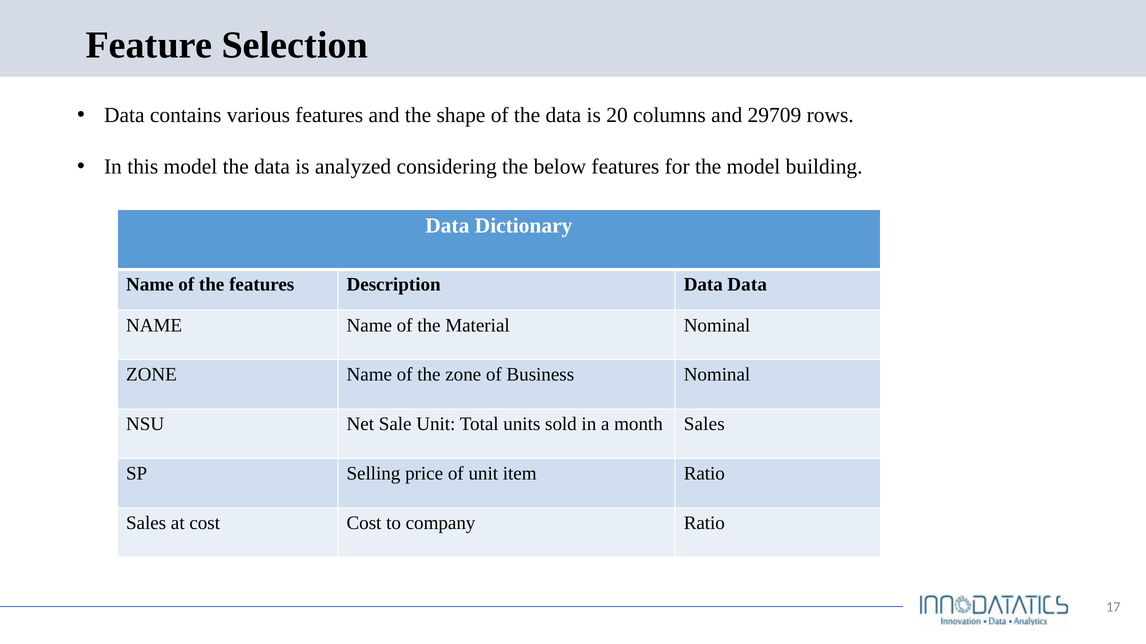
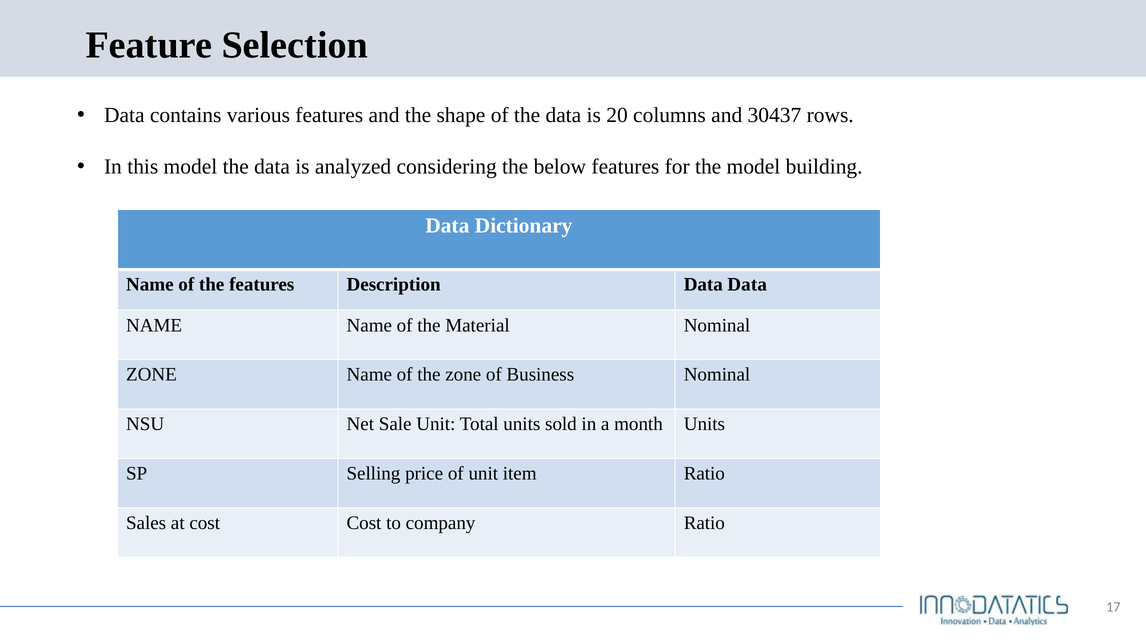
29709: 29709 -> 30437
month Sales: Sales -> Units
